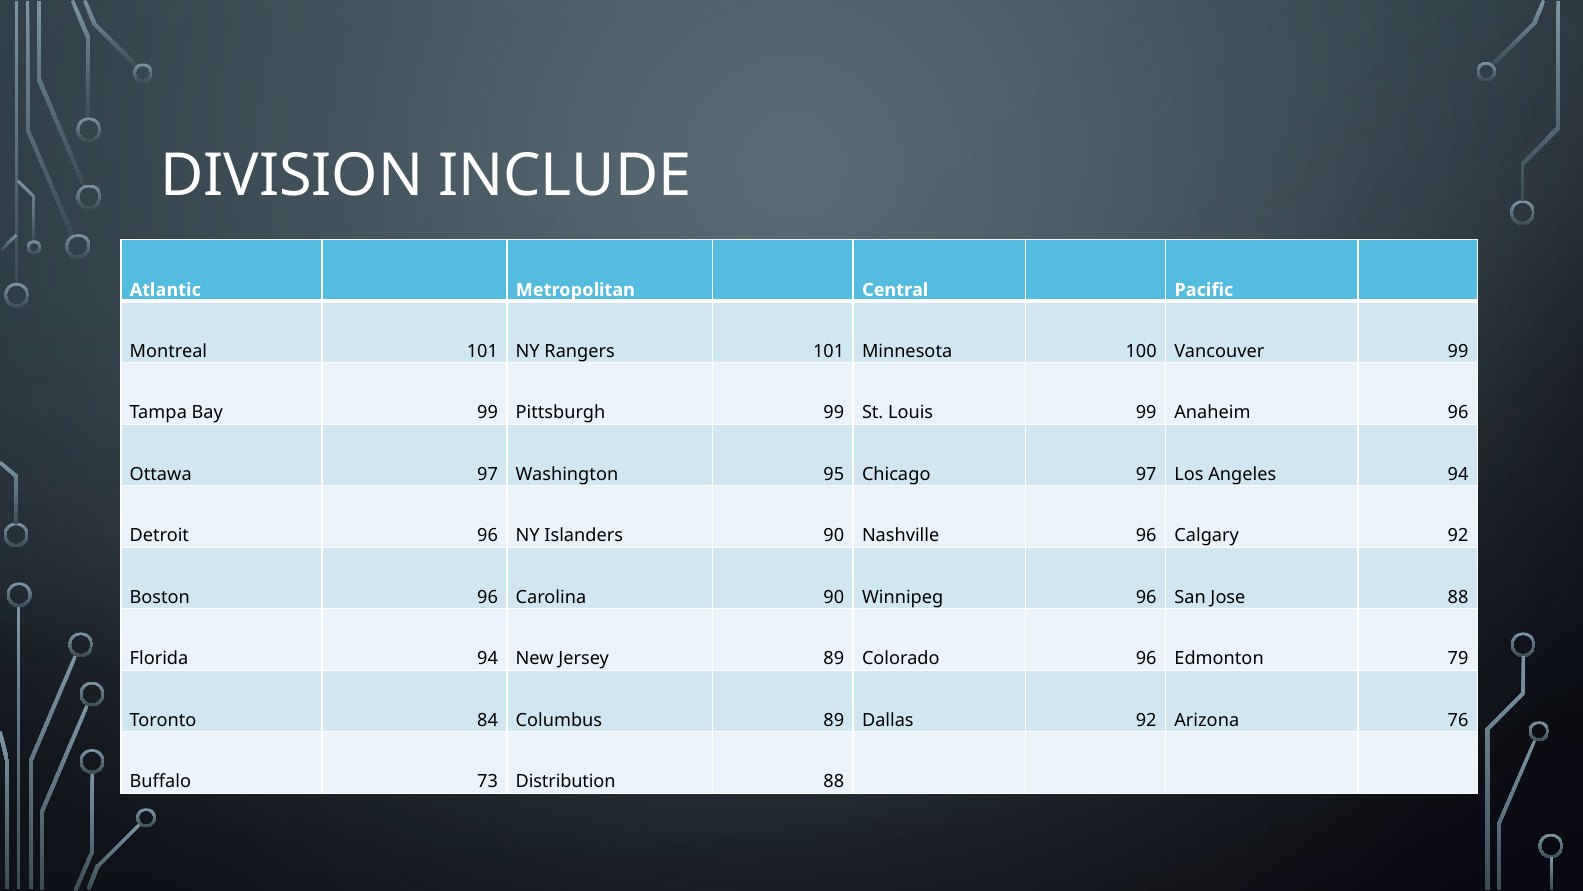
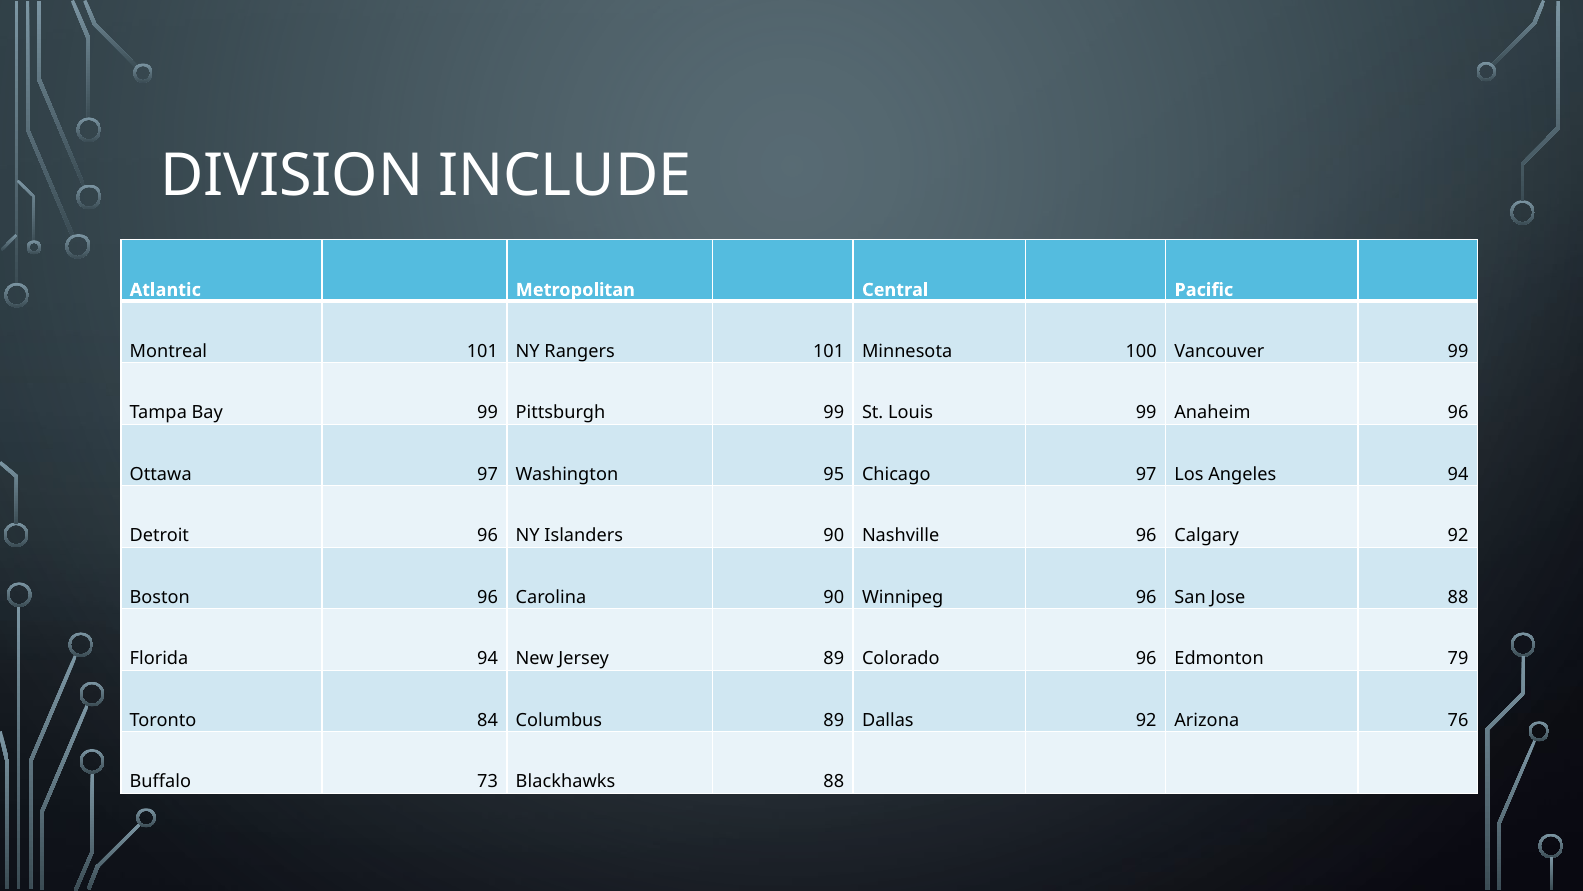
Distribution: Distribution -> Blackhawks
